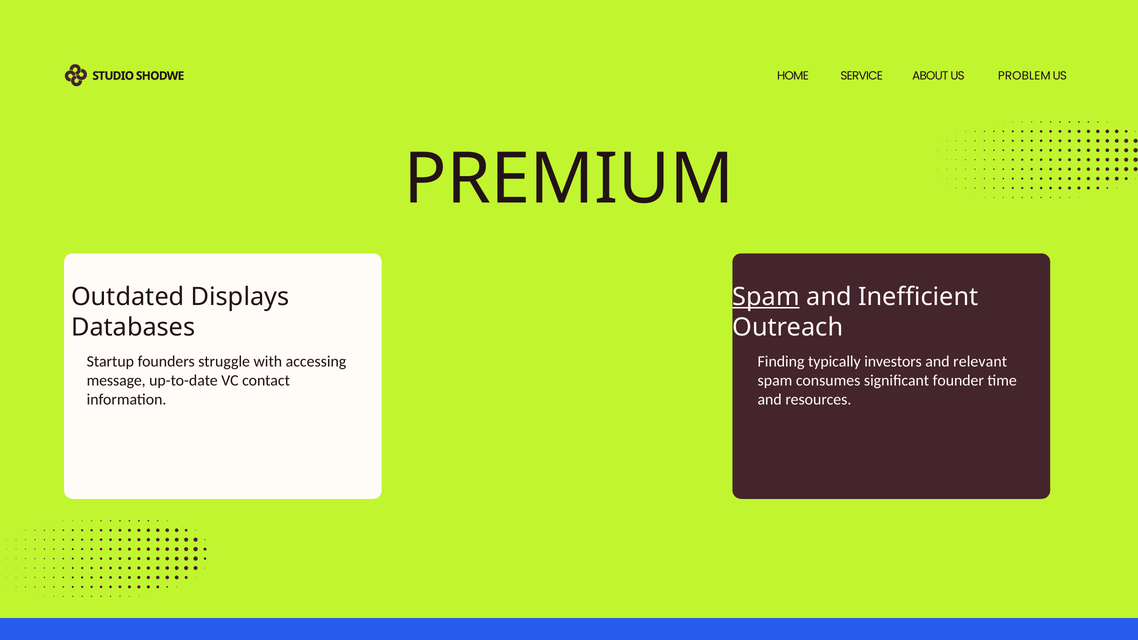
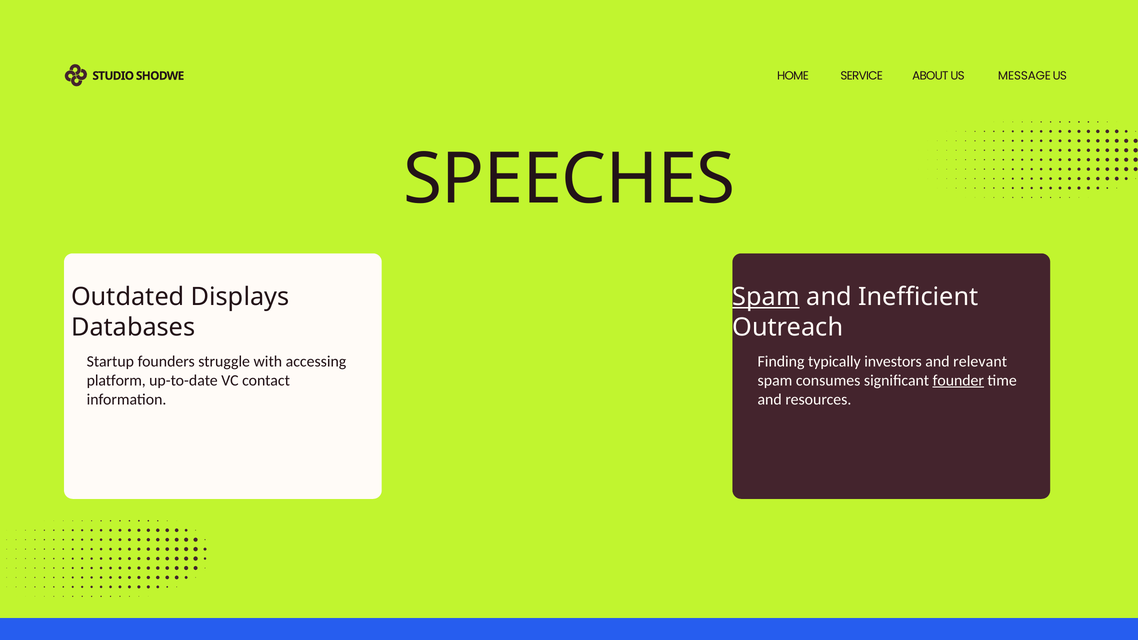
PROBLEM: PROBLEM -> MESSAGE
PREMIUM: PREMIUM -> SPEECHES
message: message -> platform
founder underline: none -> present
